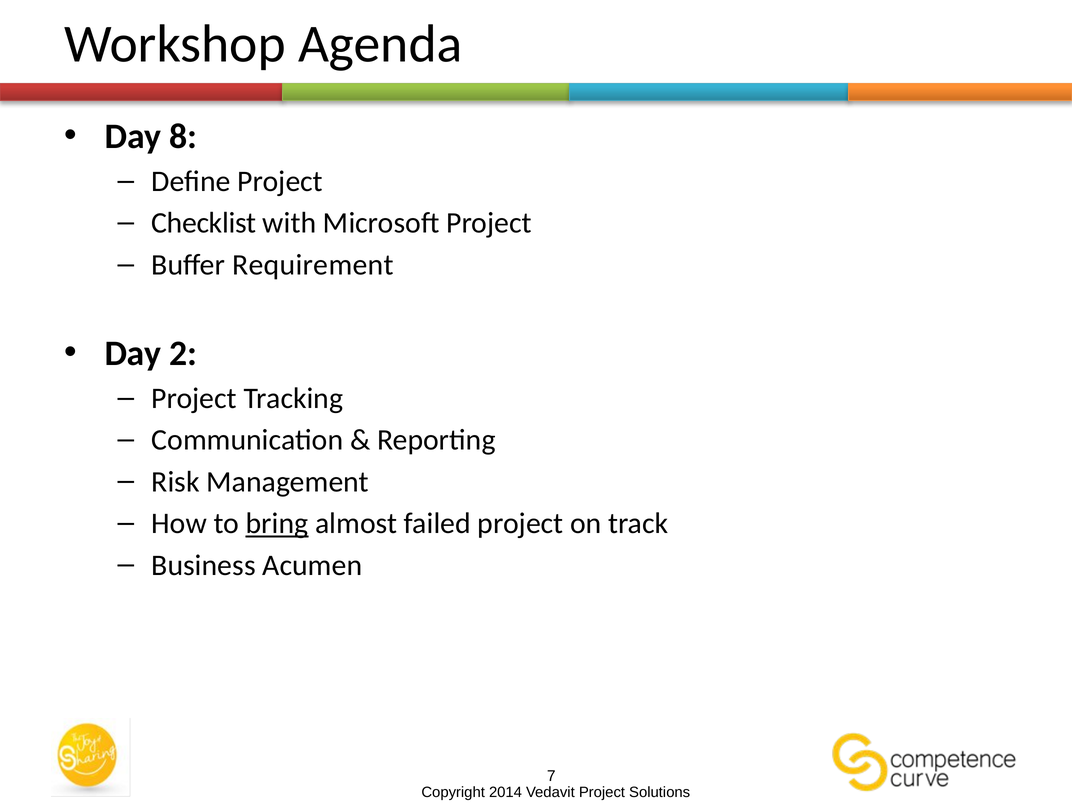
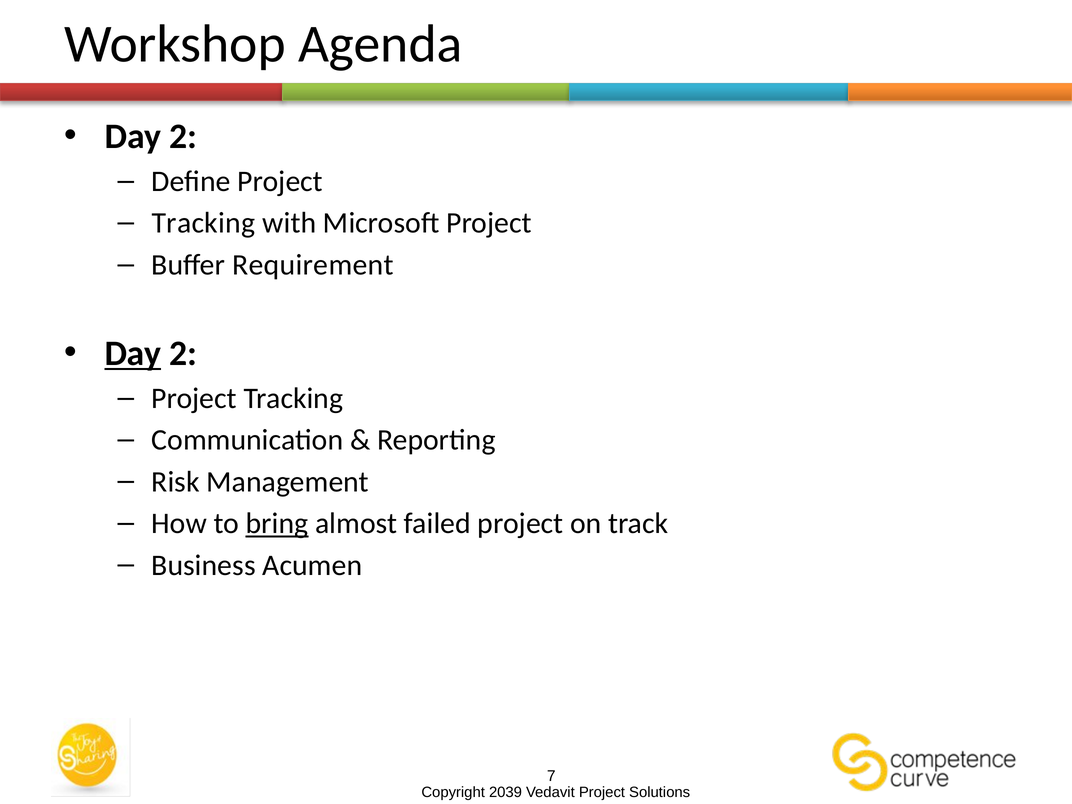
8 at (183, 137): 8 -> 2
Checklist at (204, 223): Checklist -> Tracking
Day at (133, 353) underline: none -> present
2014: 2014 -> 2039
